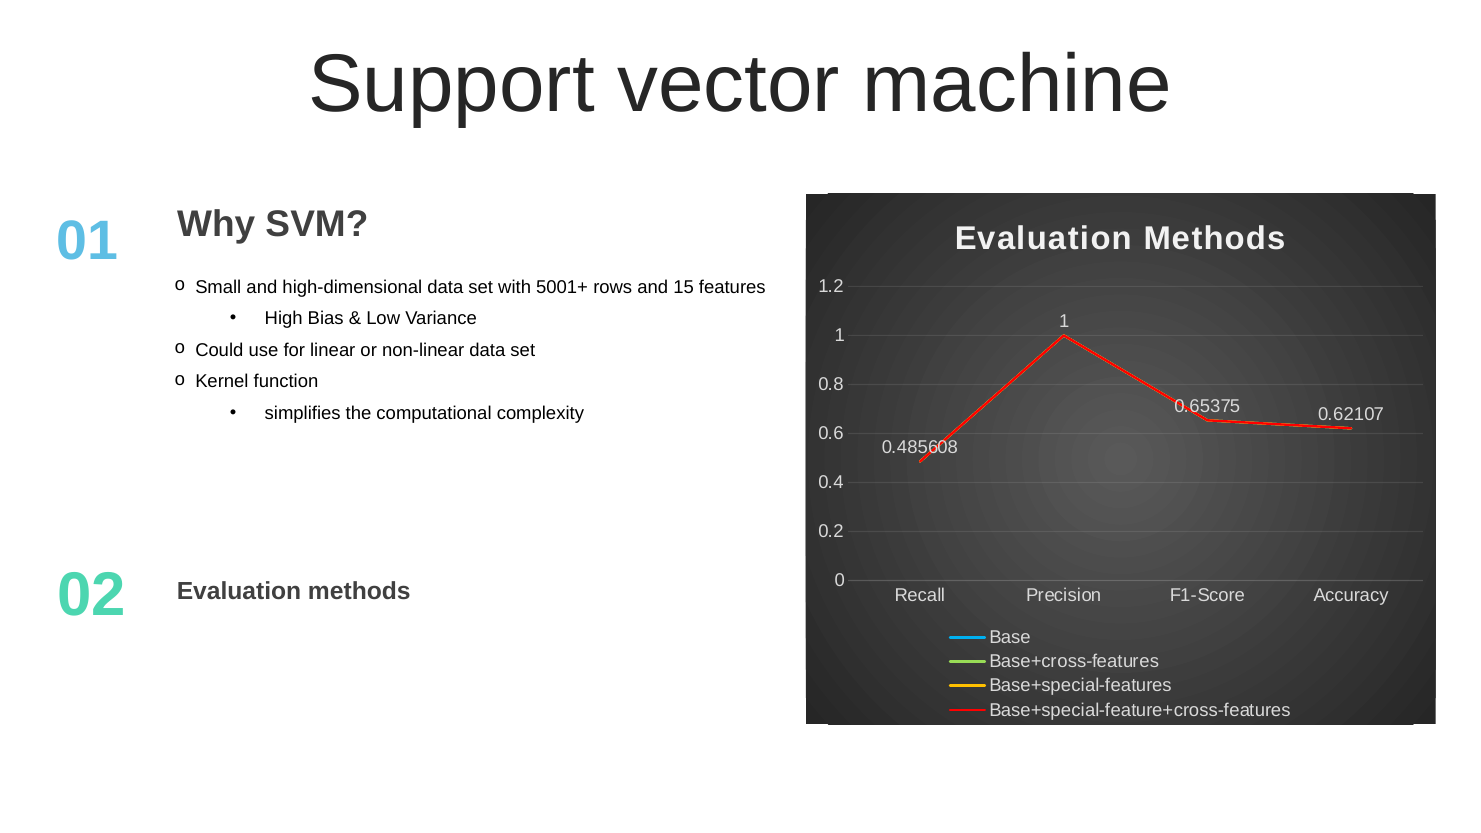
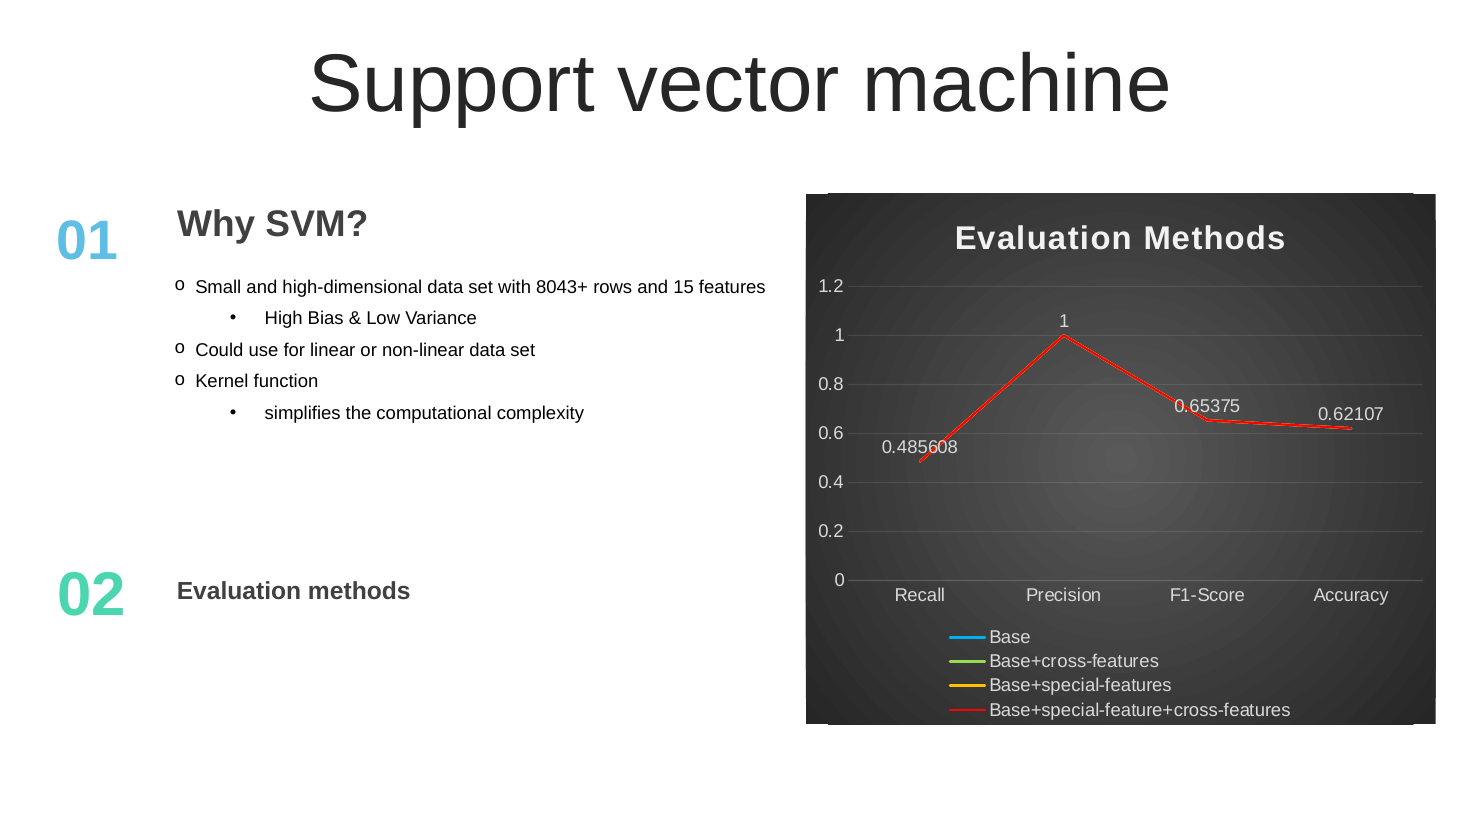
5001+: 5001+ -> 8043+
